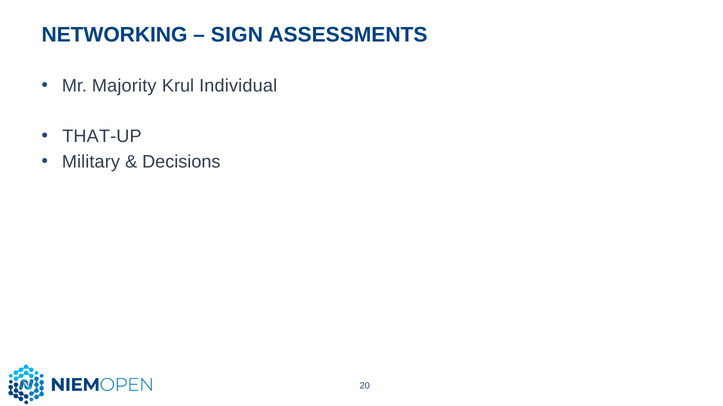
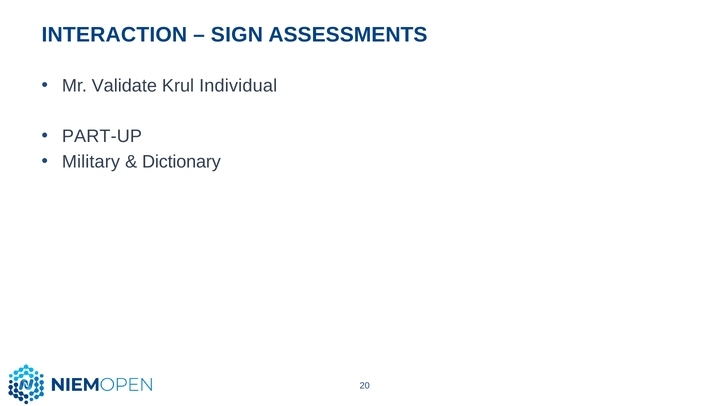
NETWORKING: NETWORKING -> INTERACTION
Majority: Majority -> Validate
THAT-UP: THAT-UP -> PART-UP
Decisions: Decisions -> Dictionary
